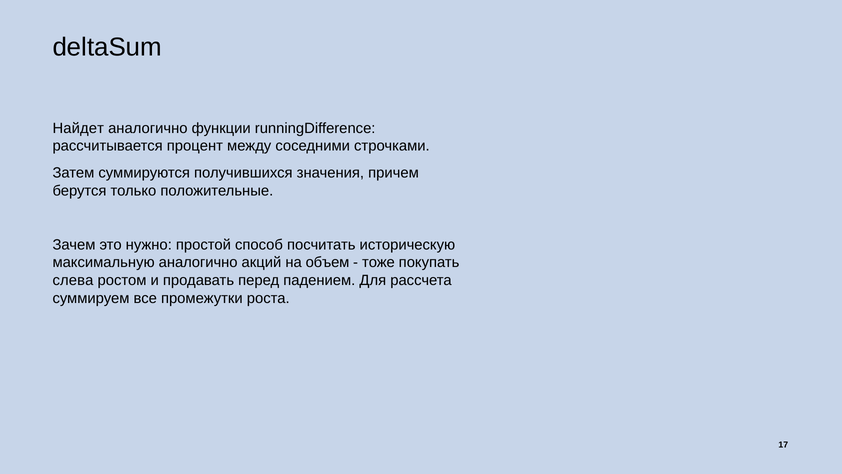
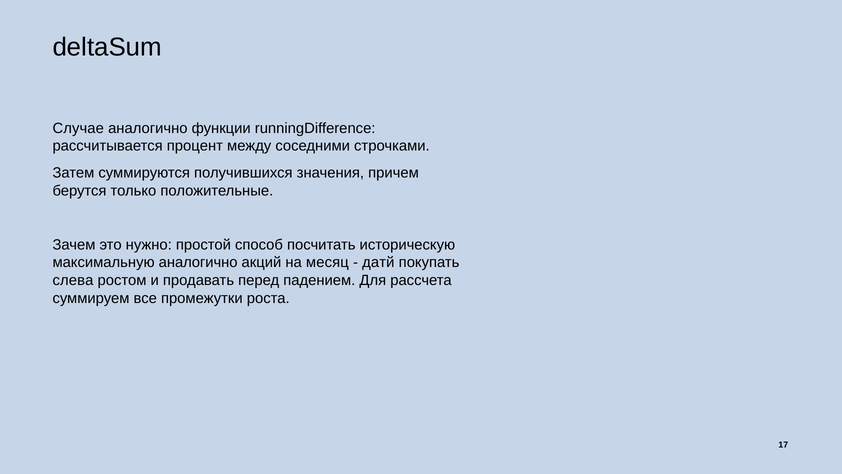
Найдет: Найдет -> Случае
объем: объем -> месяц
тоже: тоже -> датй
